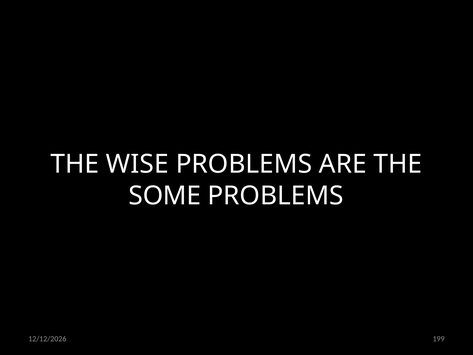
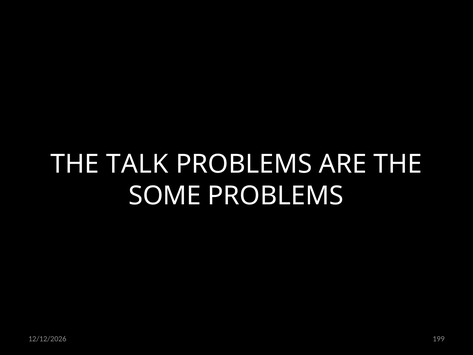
WISE: WISE -> TALK
